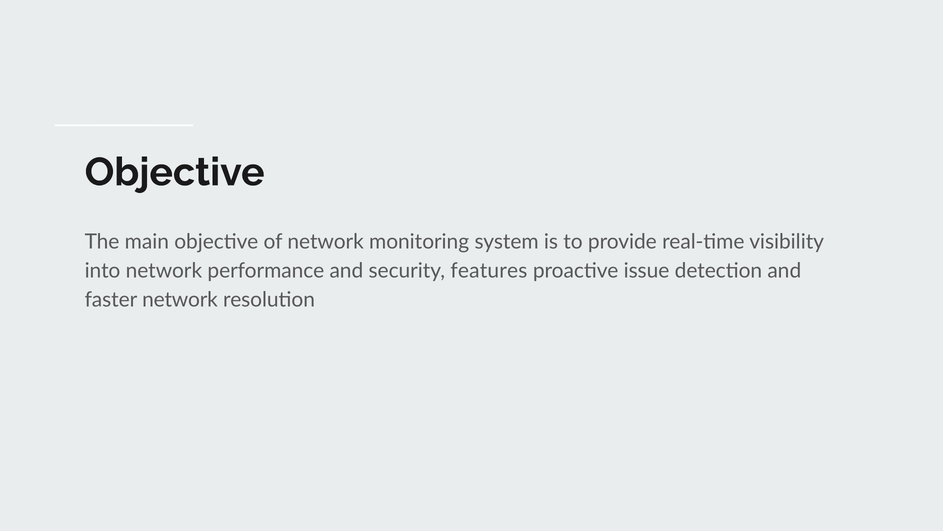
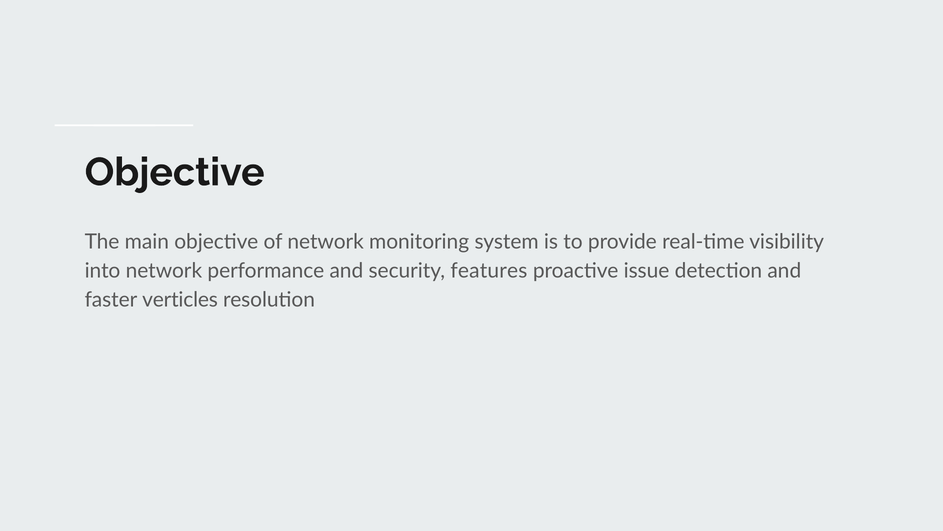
faster network: network -> verticles
